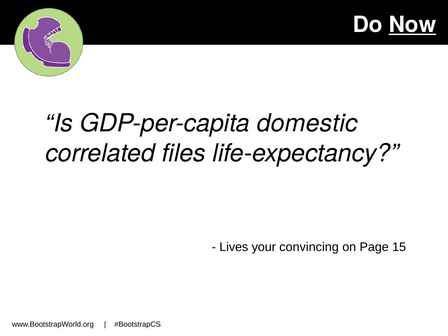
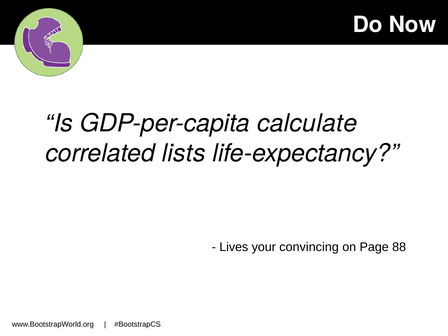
Now underline: present -> none
domestic: domestic -> calculate
files: files -> lists
15: 15 -> 88
